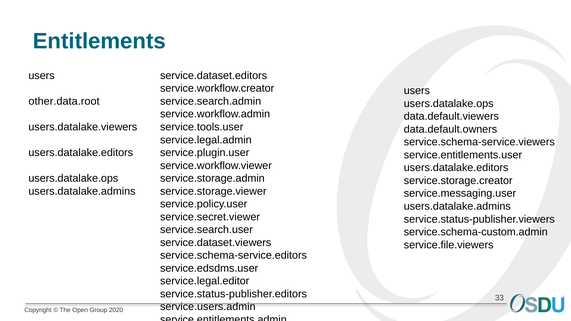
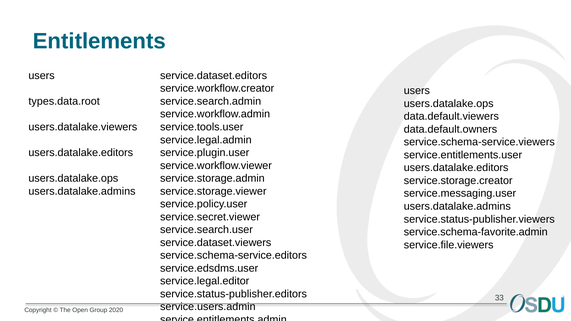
other.data.root: other.data.root -> types.data.root
service.schema-custom.admin: service.schema-custom.admin -> service.schema-favorite.admin
